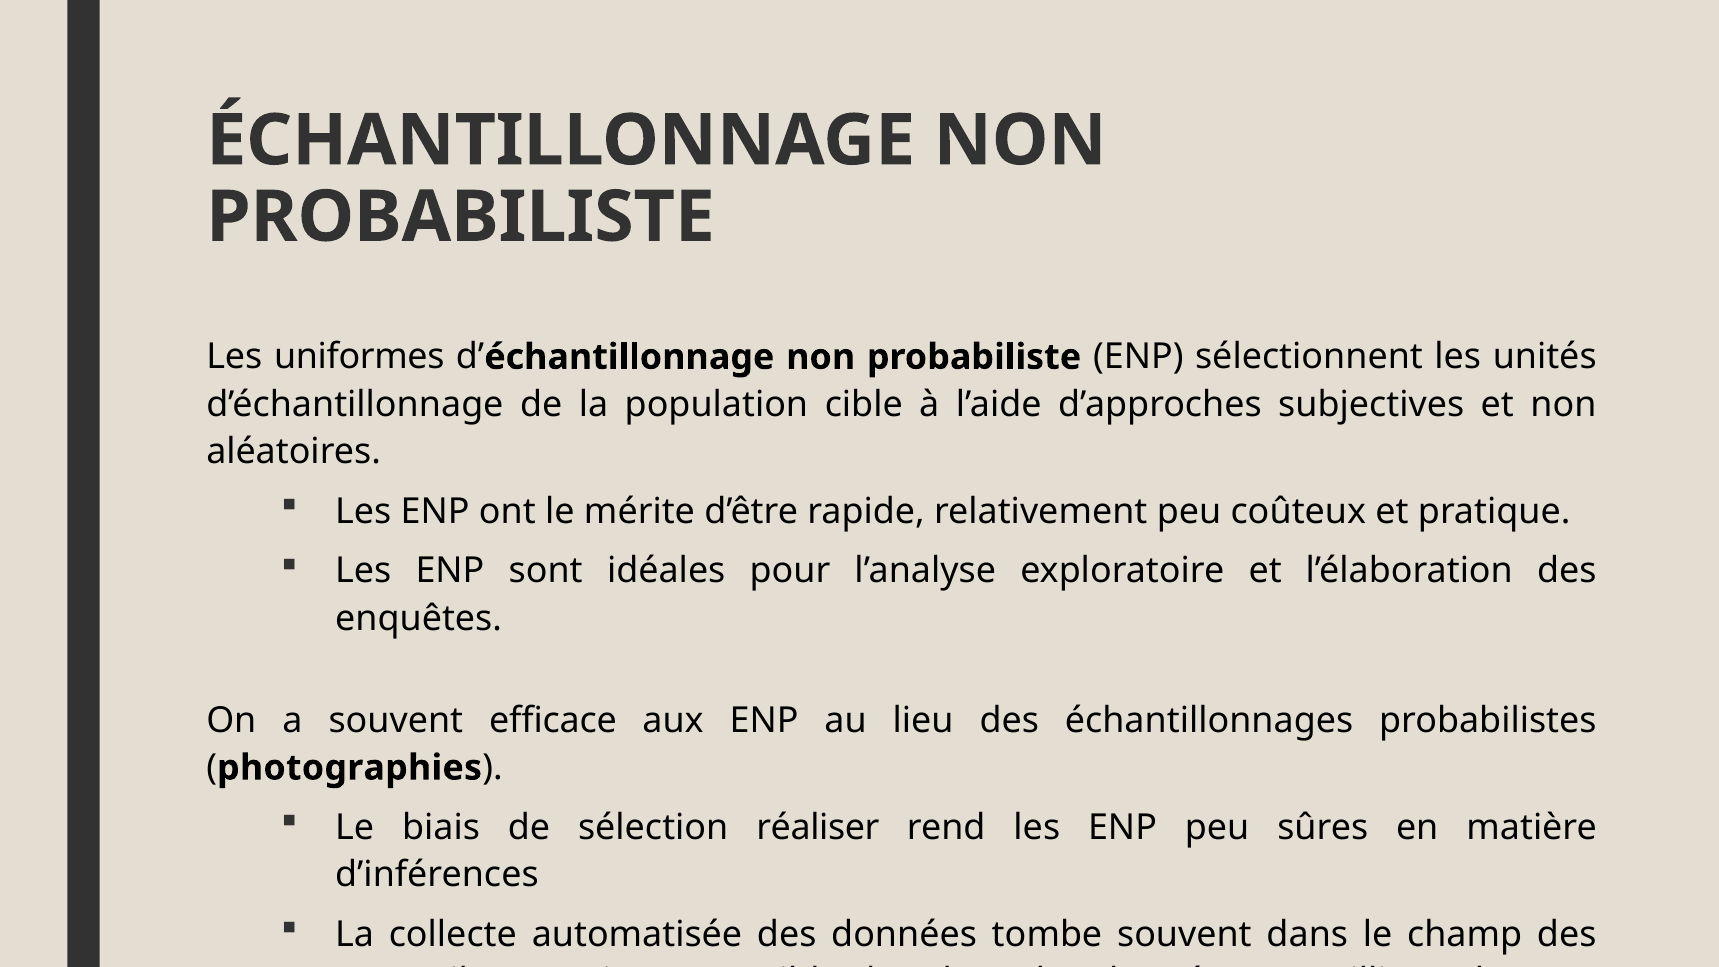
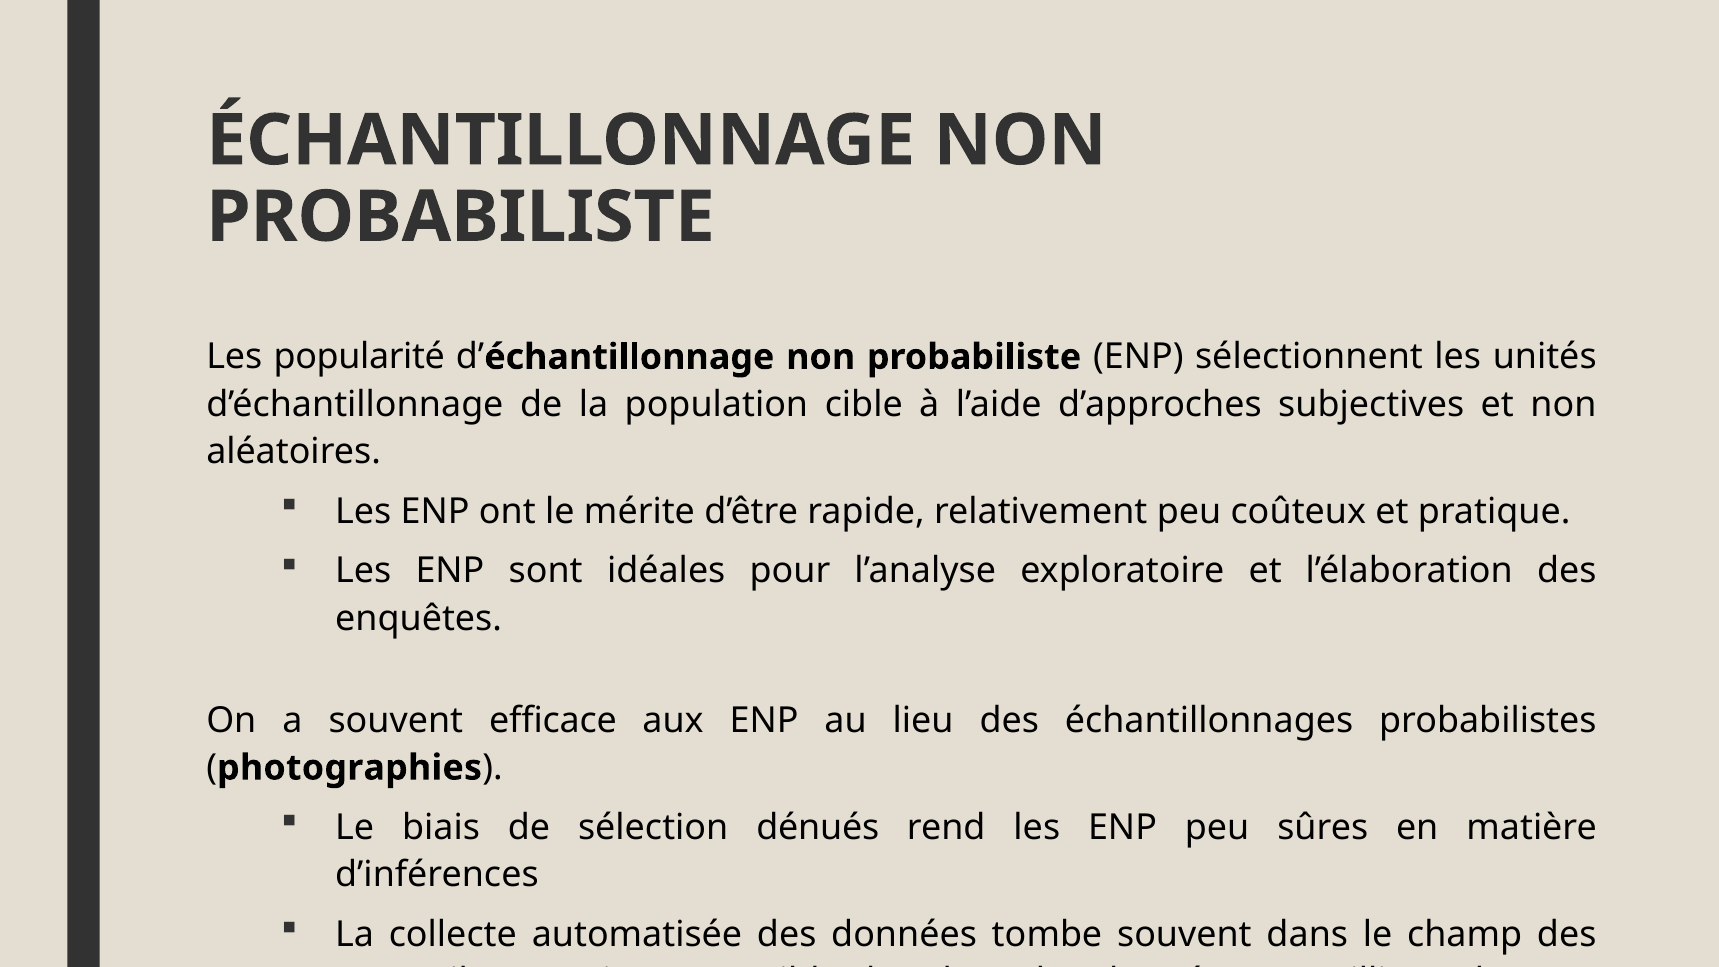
uniformes: uniformes -> popularité
réaliser: réaliser -> dénués
